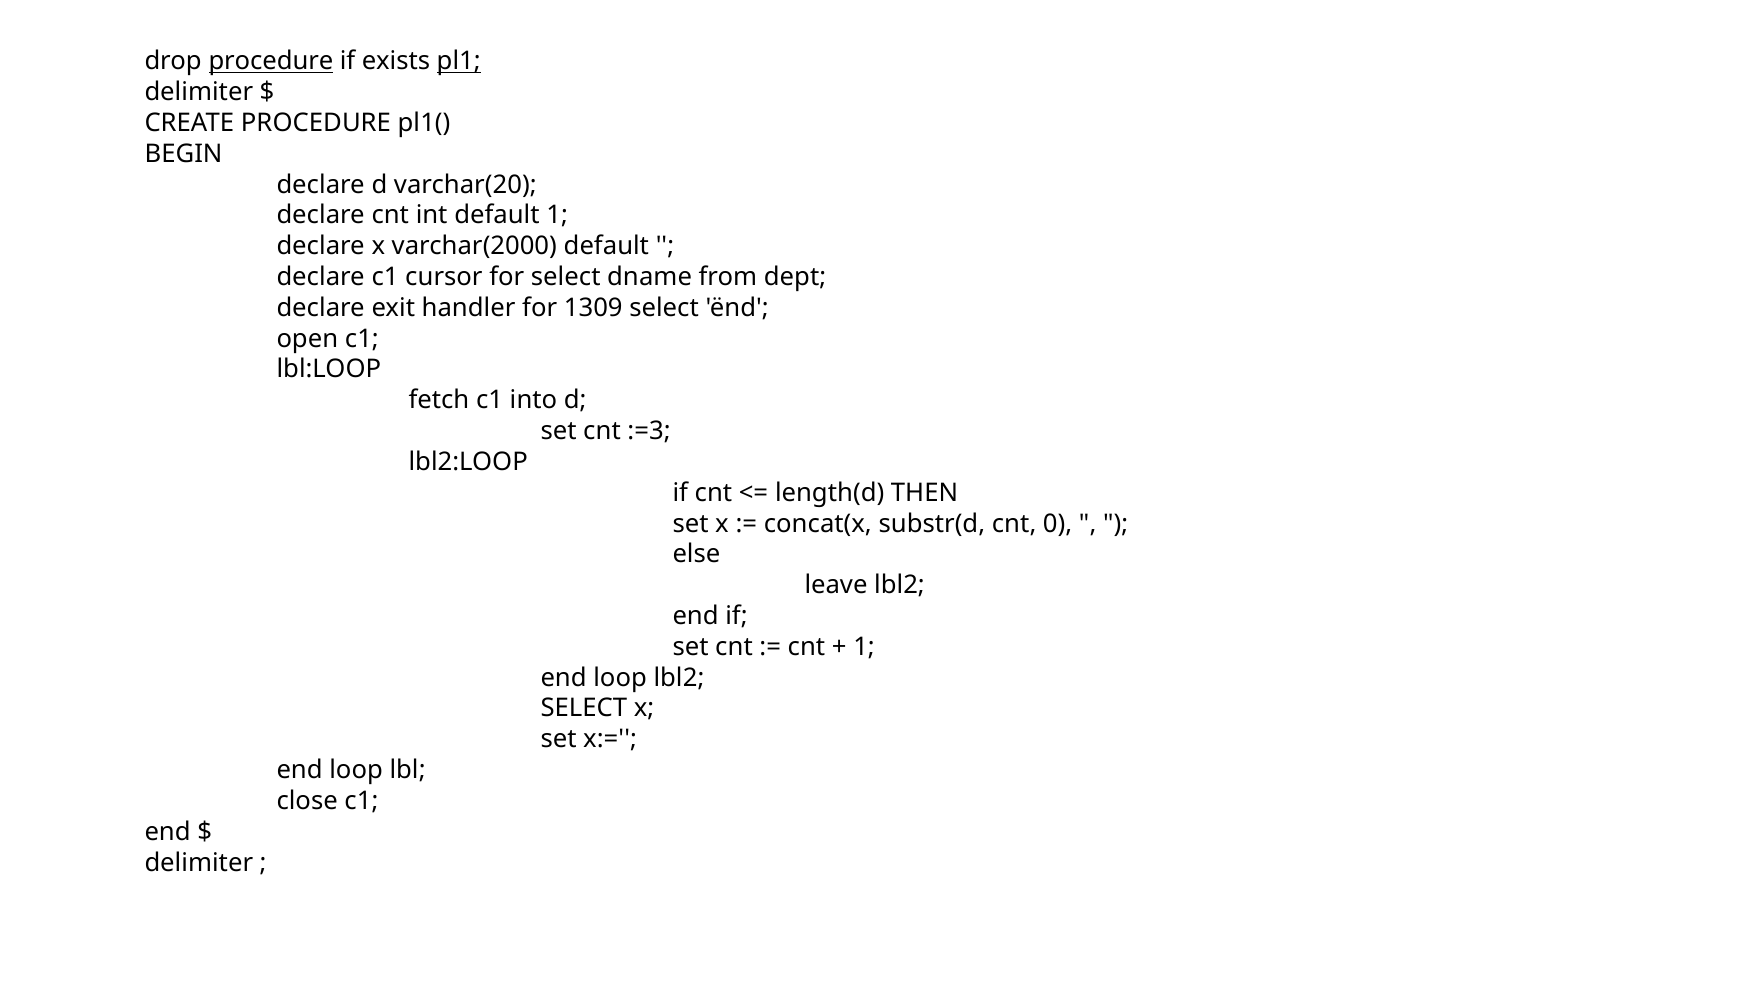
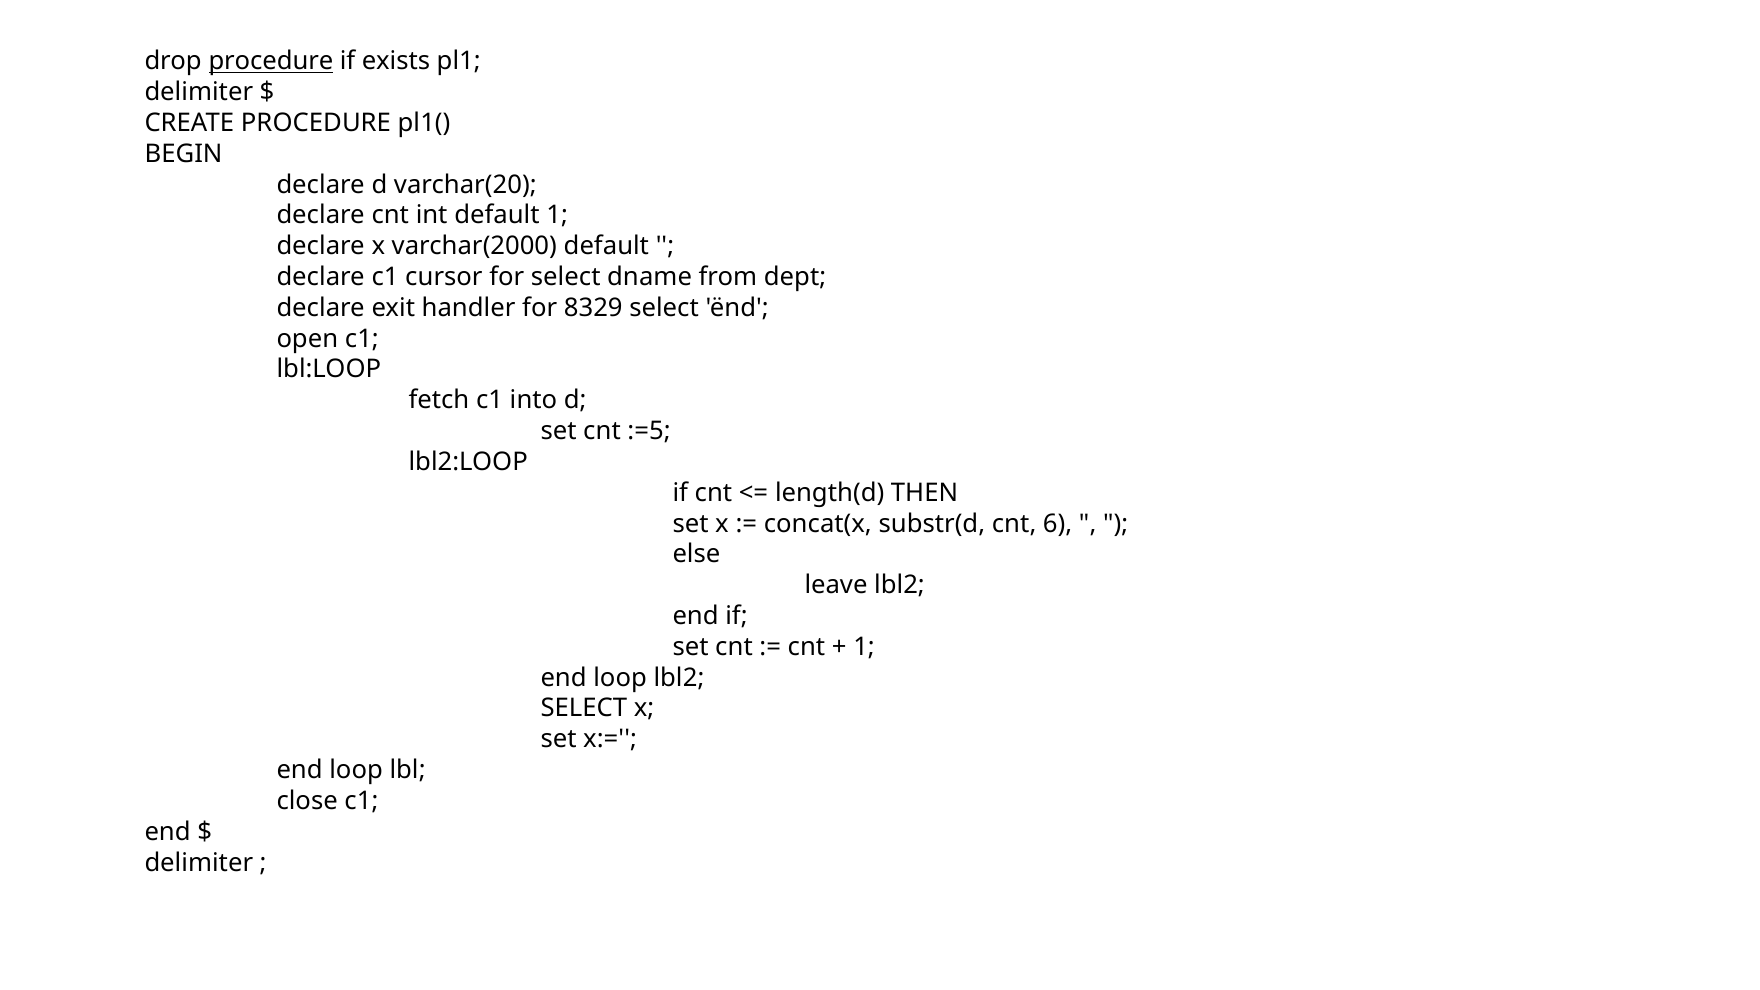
pl1 underline: present -> none
1309: 1309 -> 8329
:=3: :=3 -> :=5
0: 0 -> 6
